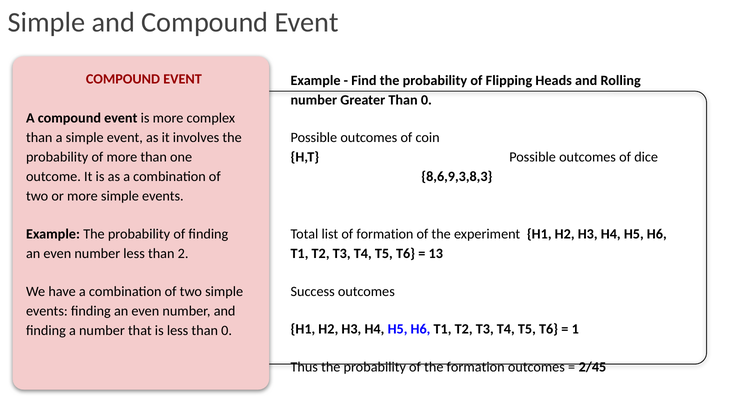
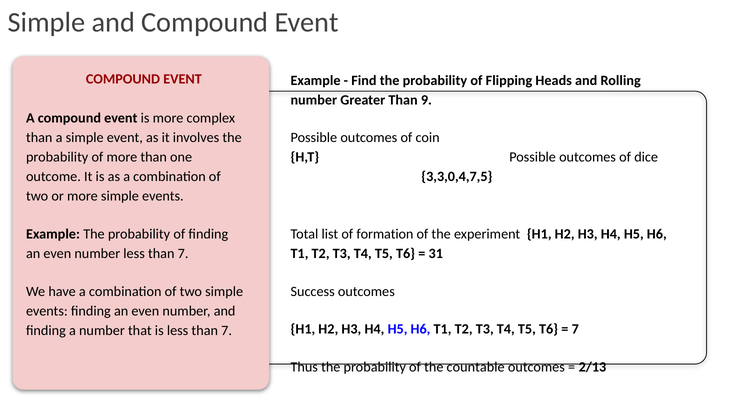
Greater Than 0: 0 -> 9
8,6,9,3,8,3: 8,6,9,3,8,3 -> 3,3,0,4,7,5
number less than 2: 2 -> 7
13: 13 -> 31
1 at (575, 329): 1 -> 7
is less than 0: 0 -> 7
the formation: formation -> countable
2/45: 2/45 -> 2/13
